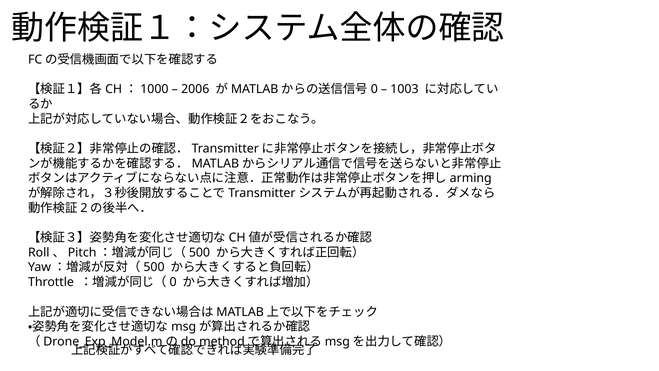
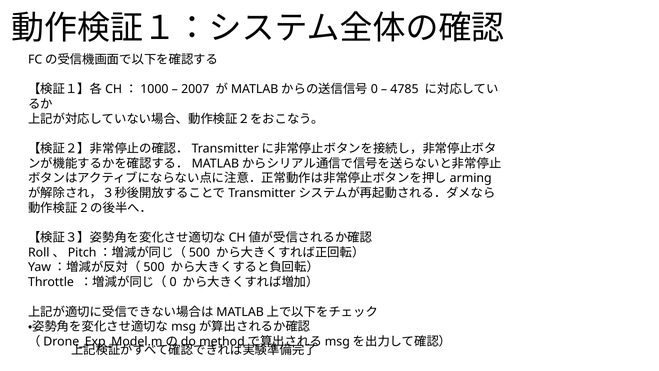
2006: 2006 -> 2007
1003: 1003 -> 4785
